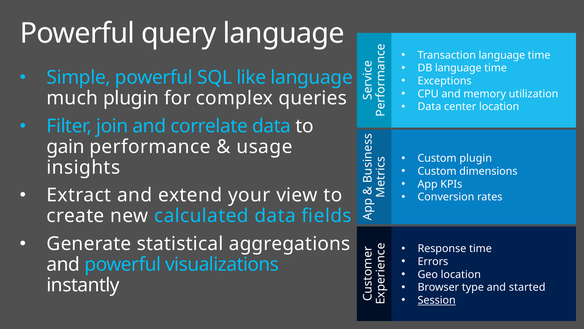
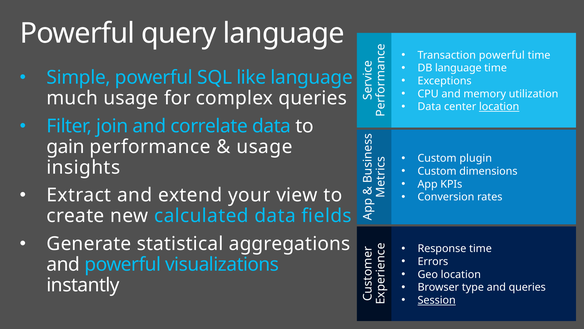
Transaction language: language -> powerful
much plugin: plugin -> usage
location at (499, 107) underline: none -> present
and started: started -> queries
